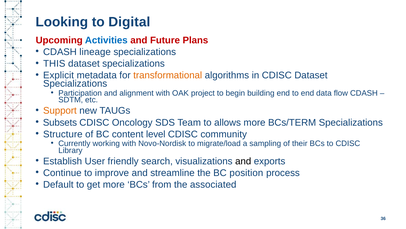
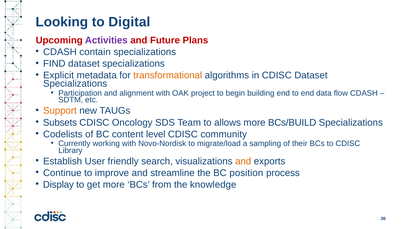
Activities colour: blue -> purple
lineage: lineage -> contain
THIS: THIS -> FIND
BCs/TERM: BCs/TERM -> BCs/BUILD
Structure: Structure -> Codelists
and at (243, 161) colour: black -> orange
Default: Default -> Display
associated: associated -> knowledge
